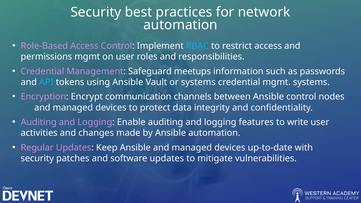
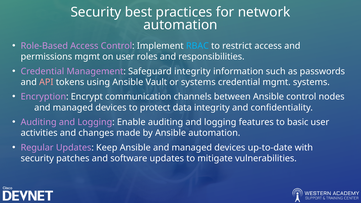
Safeguard meetups: meetups -> integrity
API colour: light blue -> pink
write: write -> basic
